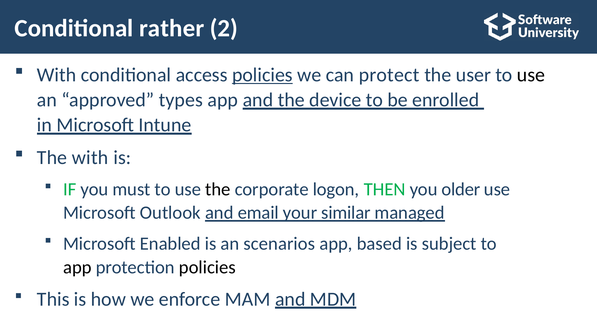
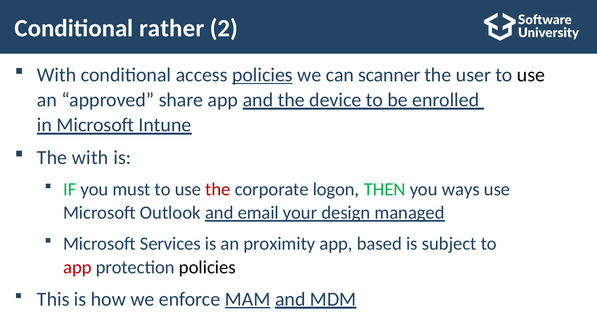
protect: protect -> scanner
types: types -> share
the at (218, 189) colour: black -> red
older: older -> ways
similar: similar -> design
Enabled: Enabled -> Services
scenarios: scenarios -> proximity
app at (77, 267) colour: black -> red
MAM underline: none -> present
